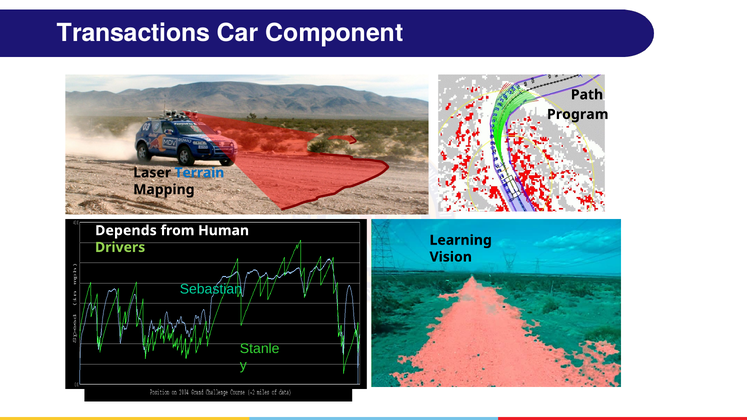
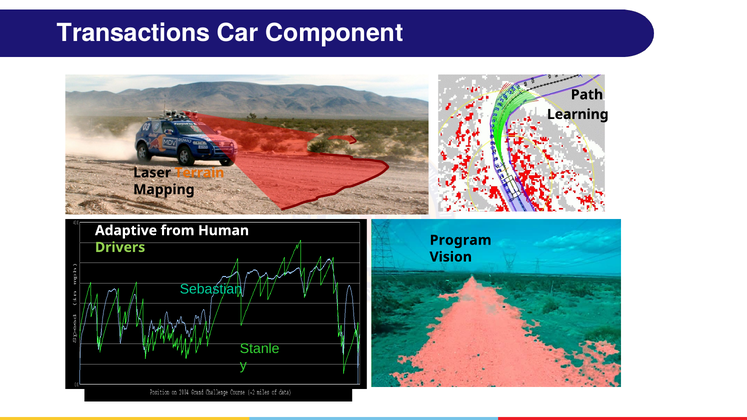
Program: Program -> Learning
Terrain colour: blue -> orange
Depends: Depends -> Adaptive
Learning: Learning -> Program
